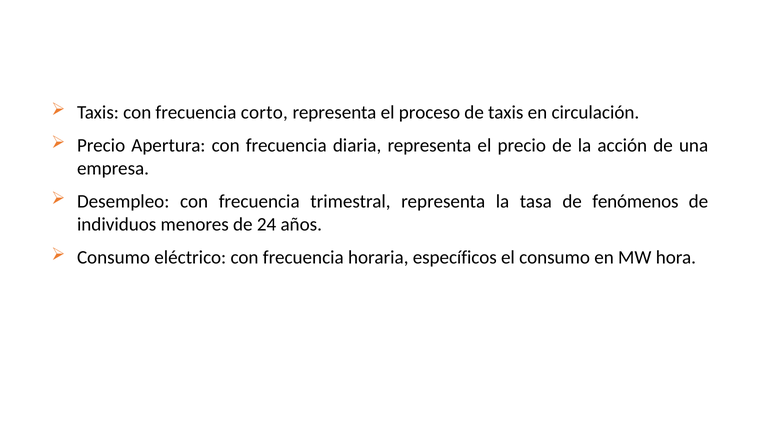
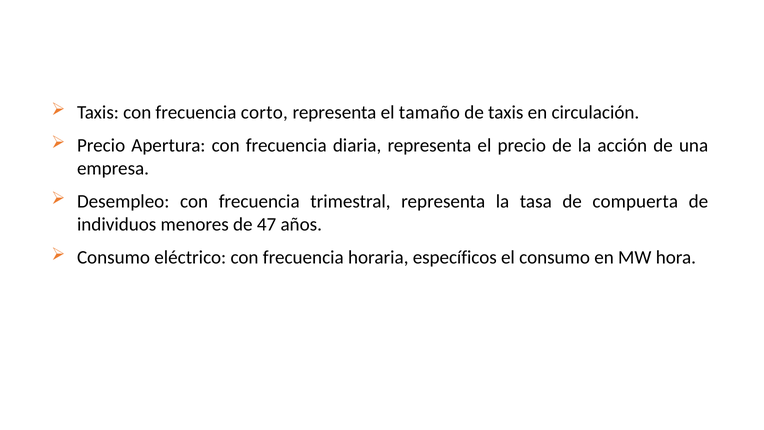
proceso: proceso -> tamaño
fenómenos: fenómenos -> compuerta
24: 24 -> 47
